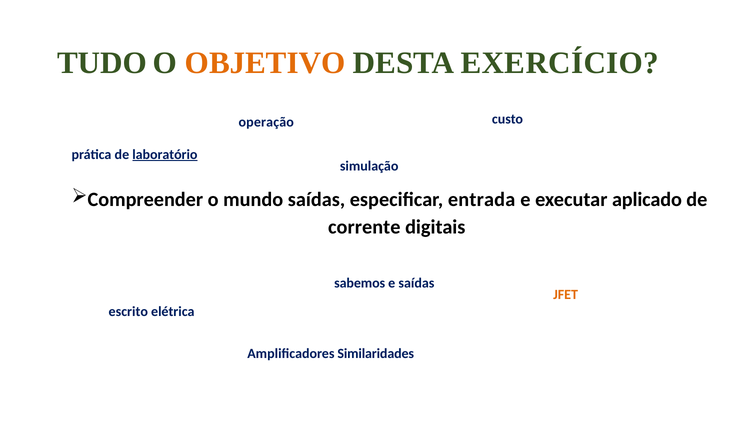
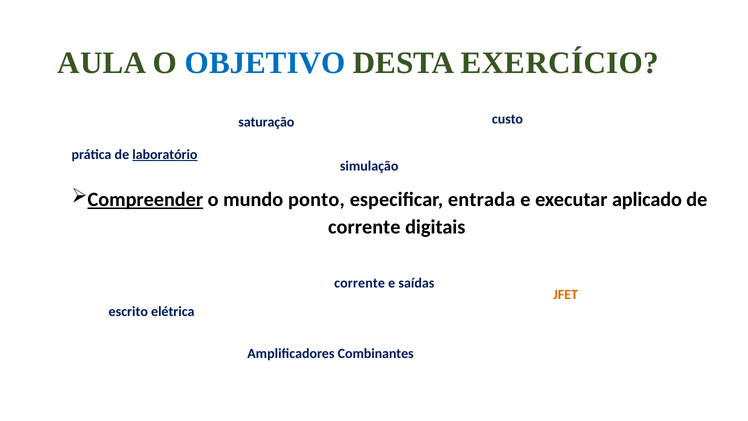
TUDO: TUDO -> AULA
OBJETIVO colour: orange -> blue
operação: operação -> saturação
Compreender underline: none -> present
mundo saídas: saídas -> ponto
sabemos at (360, 283): sabemos -> corrente
Similaridades: Similaridades -> Combinantes
